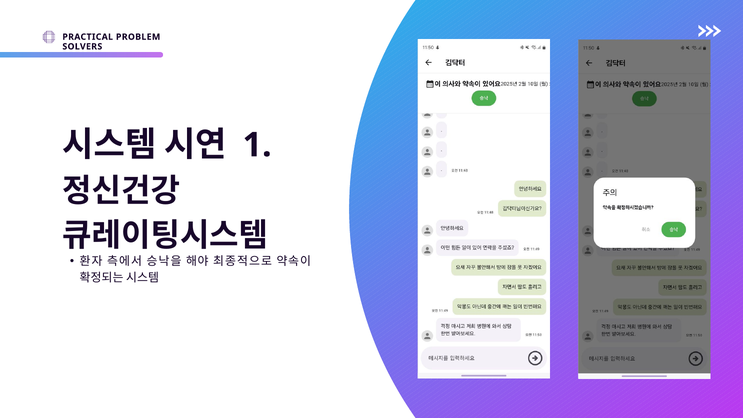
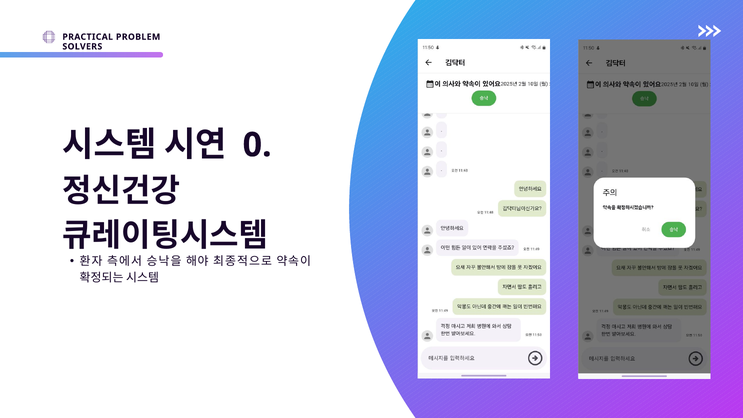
1: 1 -> 0
